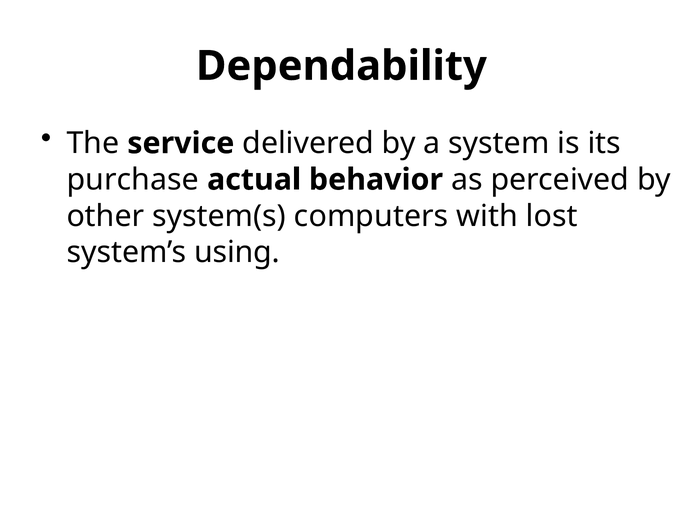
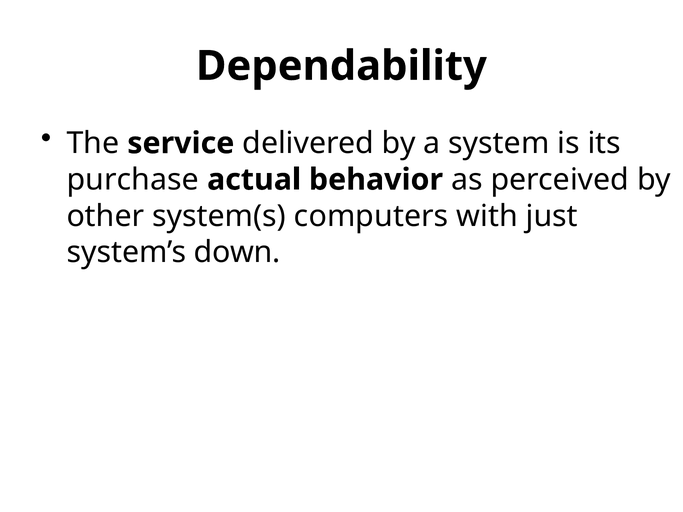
lost: lost -> just
using: using -> down
